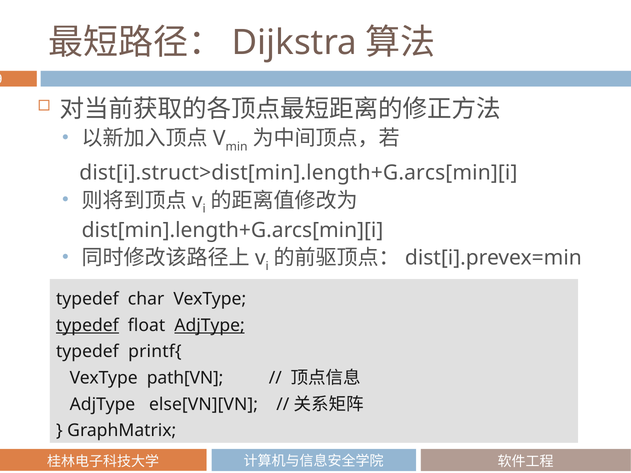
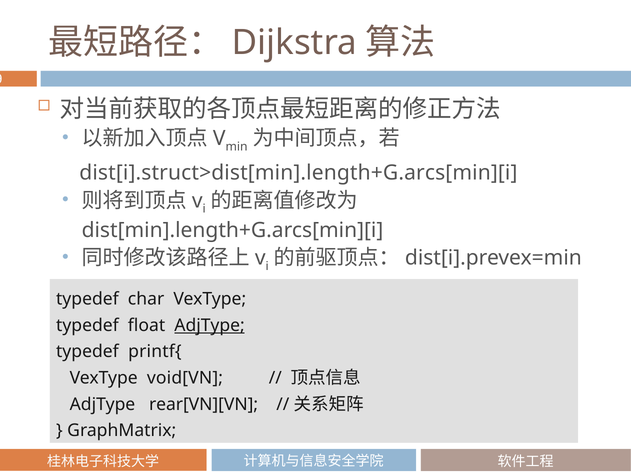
typedef at (87, 326) underline: present -> none
path[VN: path[VN -> void[VN
else[VN][VN: else[VN][VN -> rear[VN][VN
